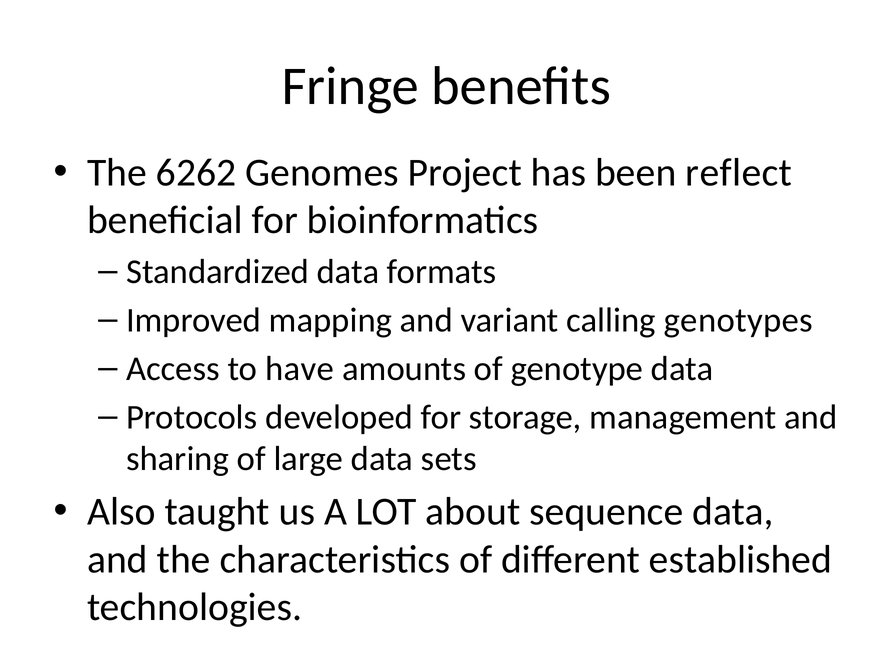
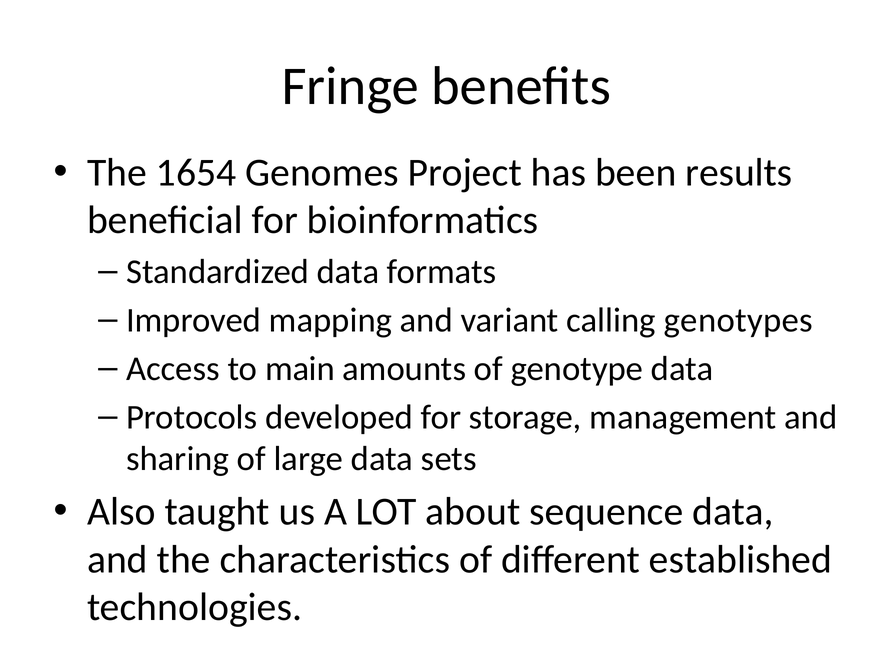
6262: 6262 -> 1654
reflect: reflect -> results
have: have -> main
